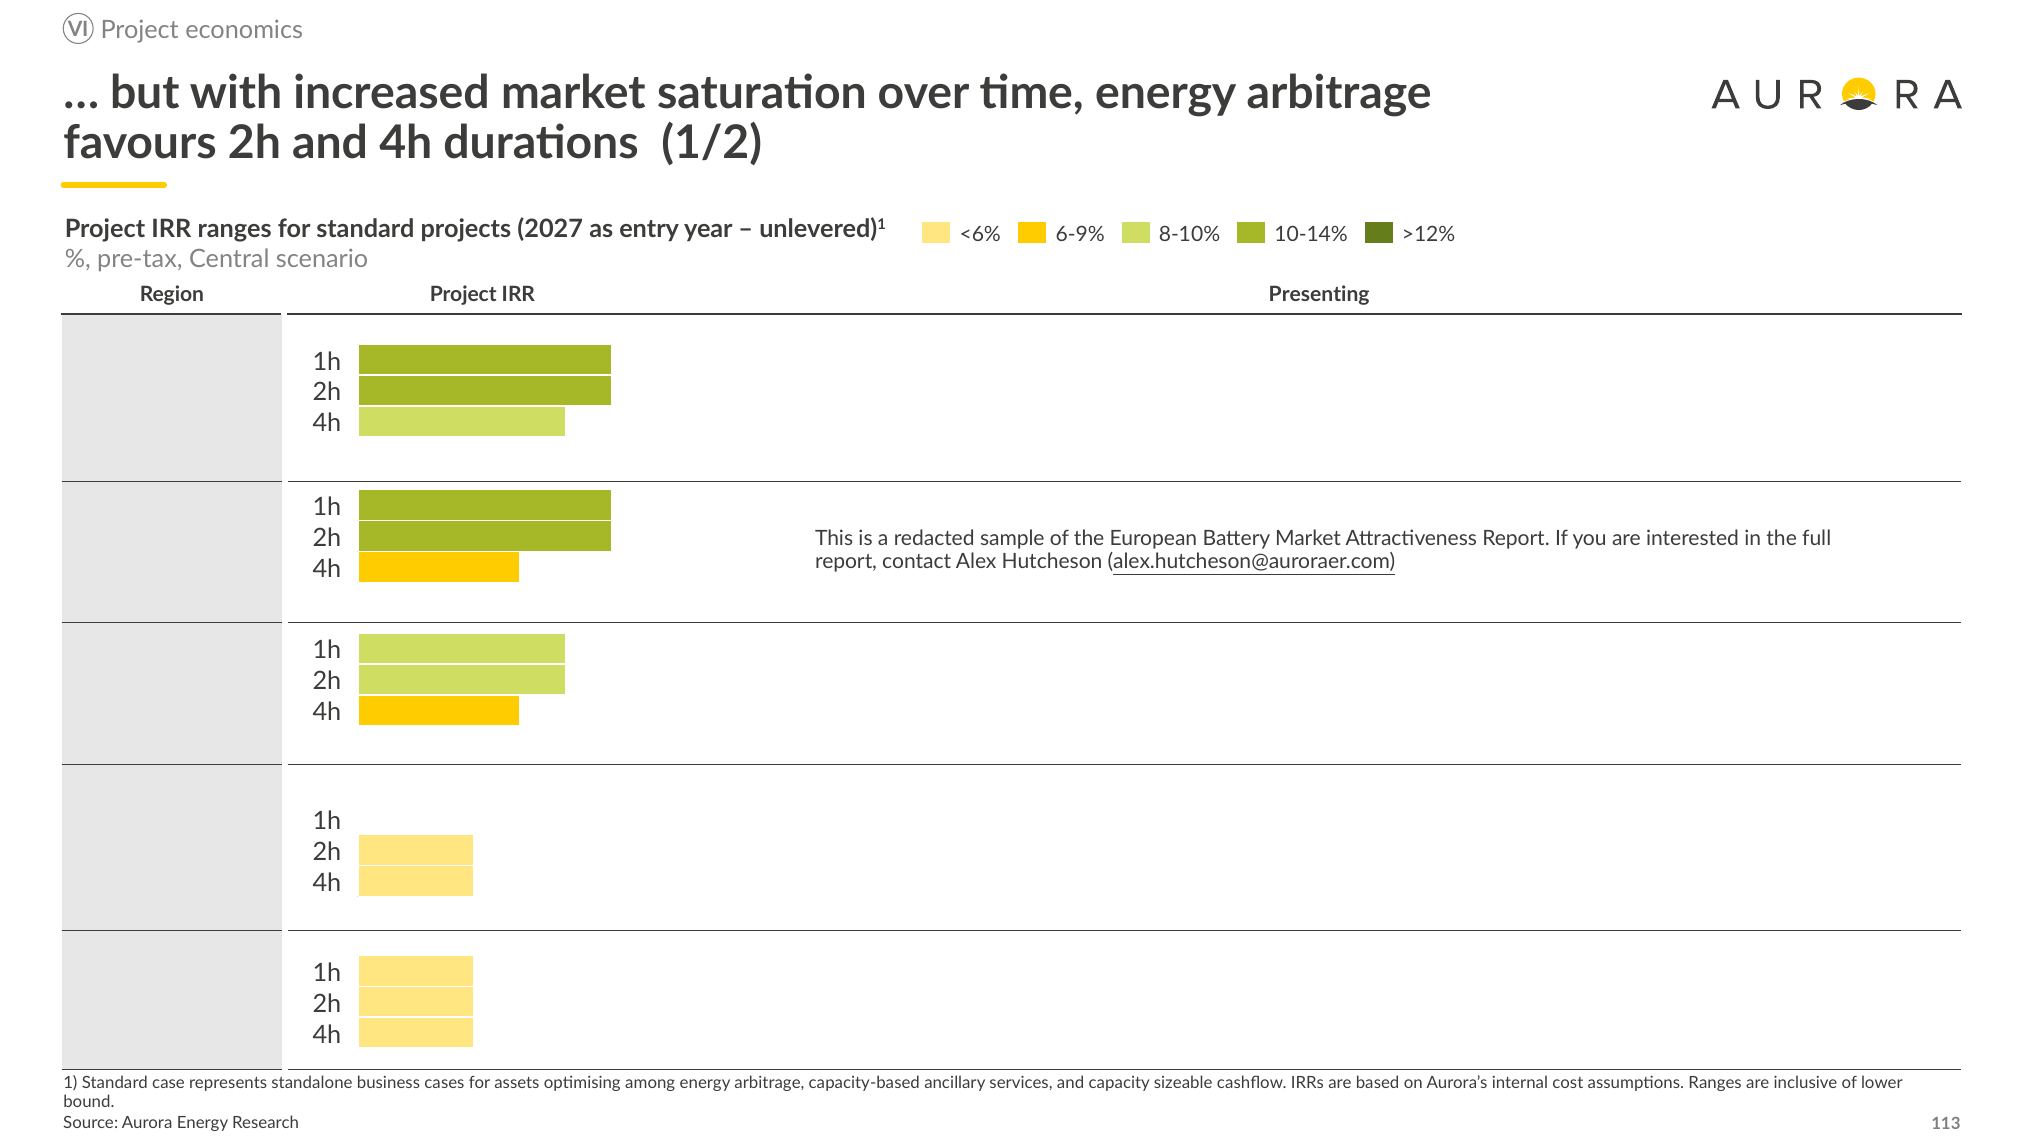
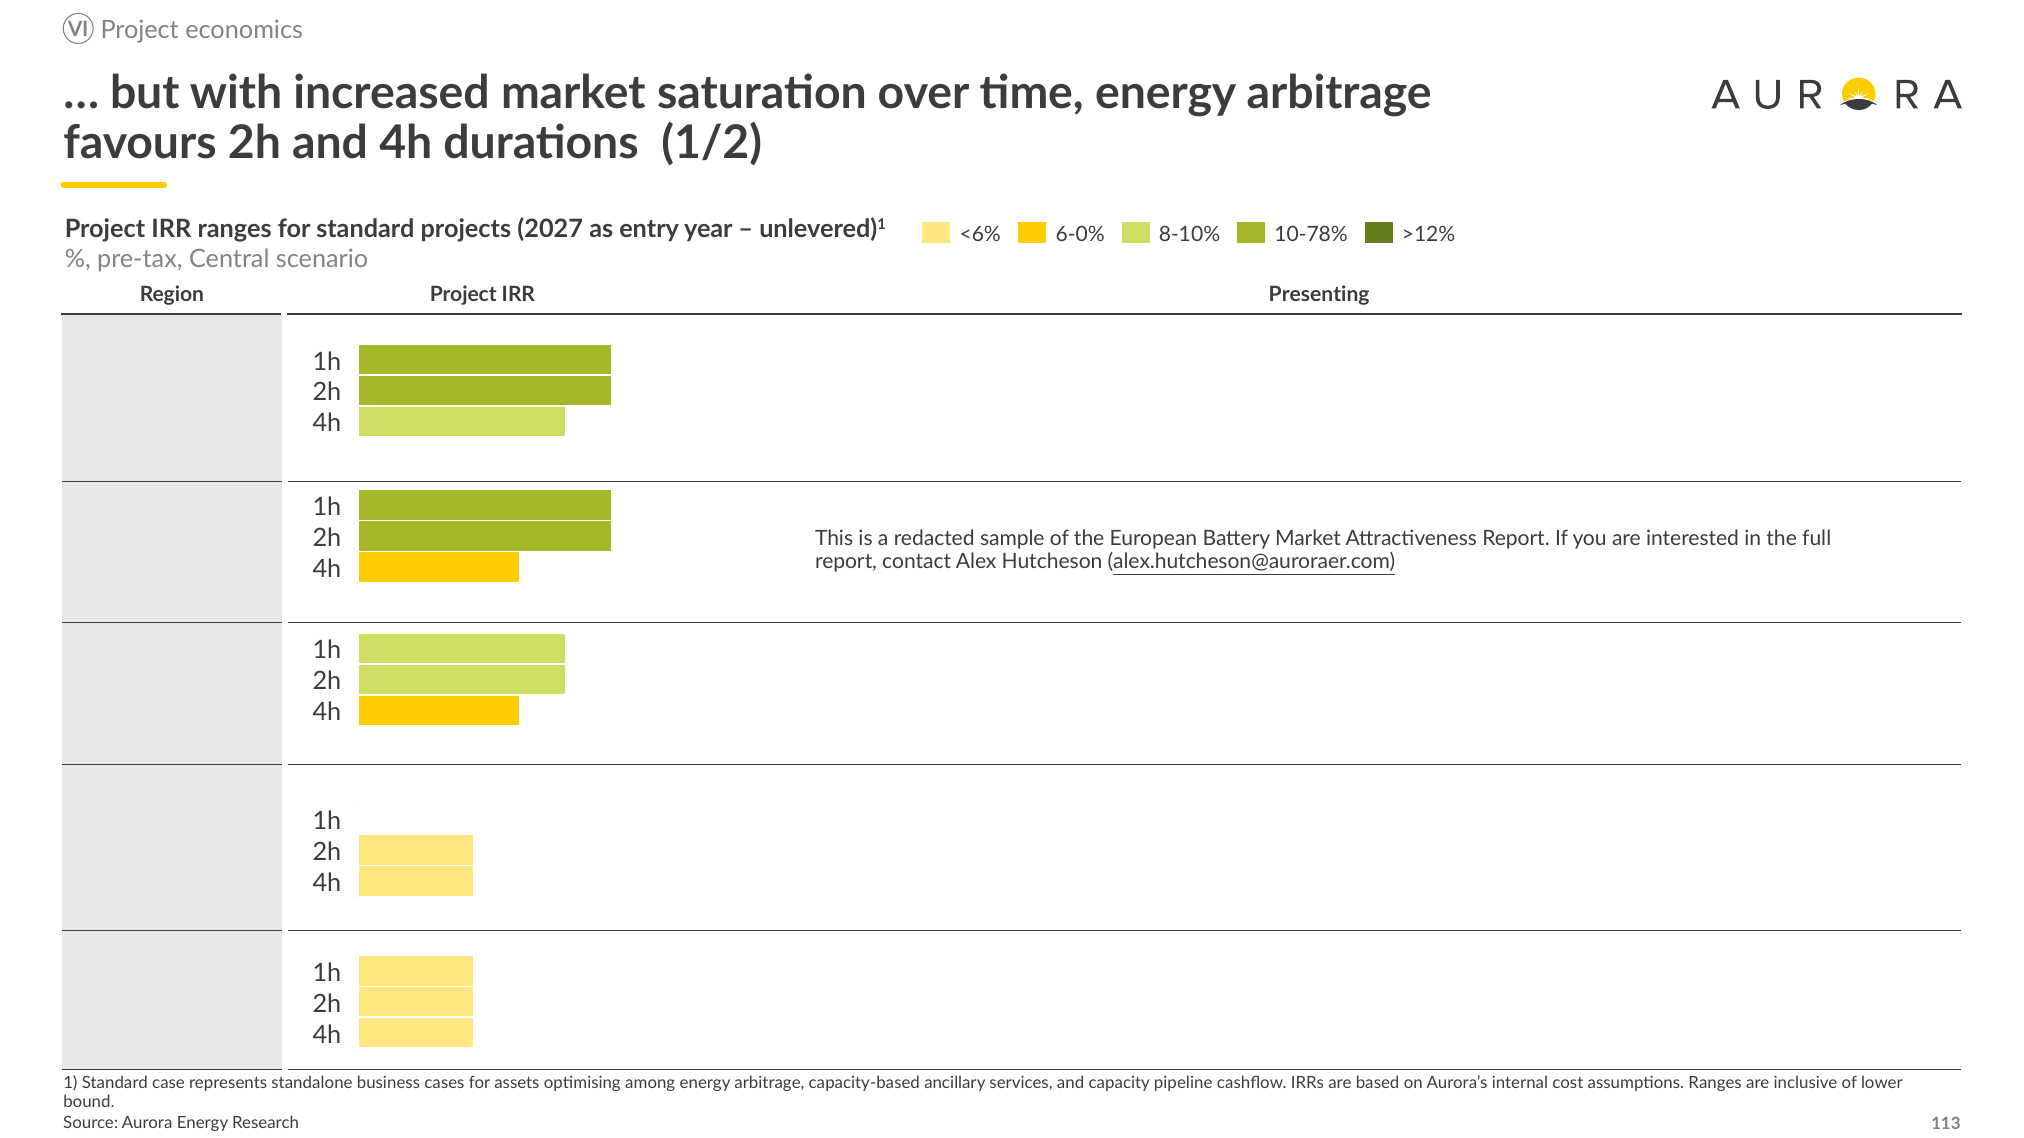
6-9%: 6-9% -> 6-0%
10-14%: 10-14% -> 10-78%
sizeable: sizeable -> pipeline
